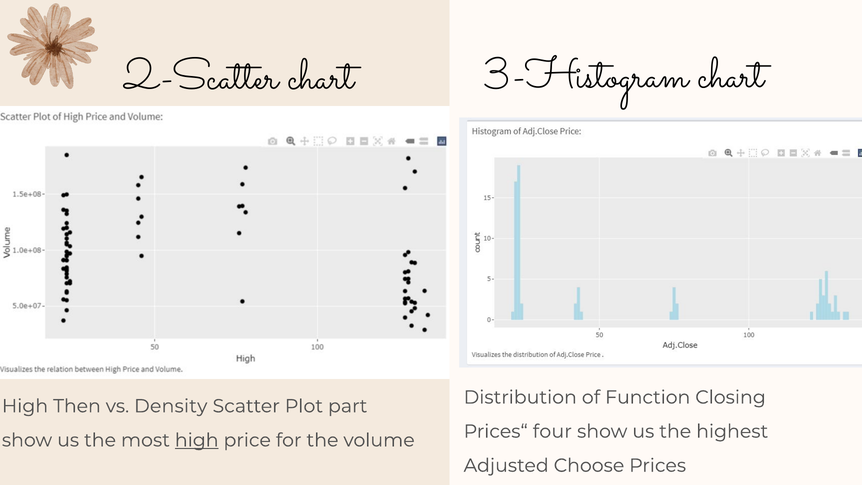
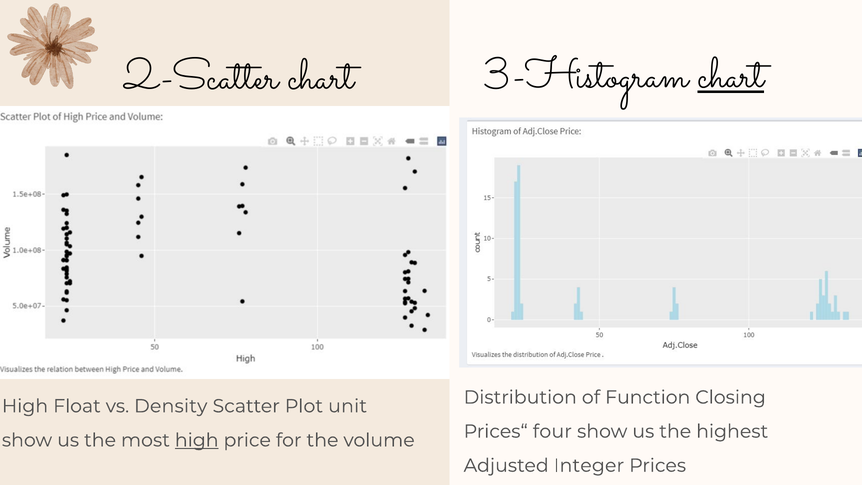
chart at (731, 73) underline: none -> present
Then: Then -> Float
part: part -> unit
Choose: Choose -> Integer
